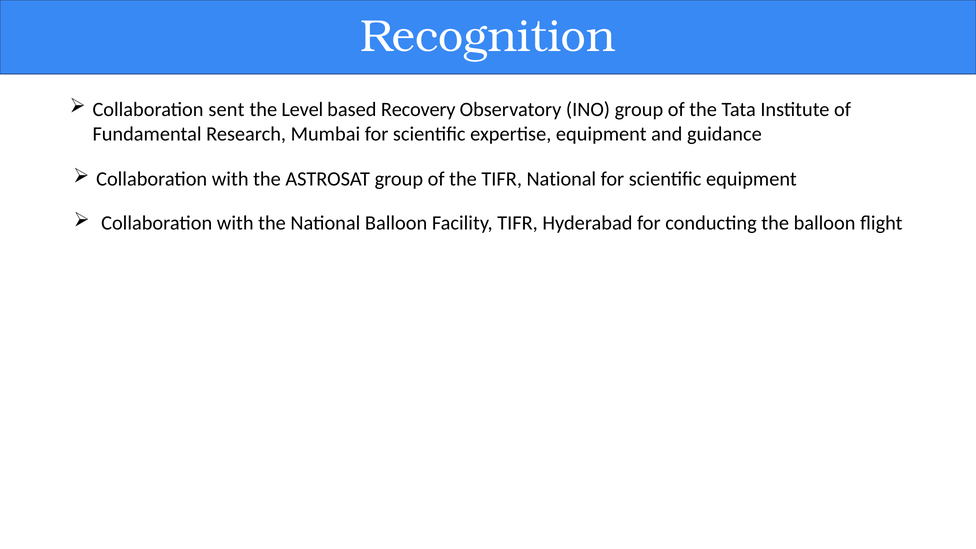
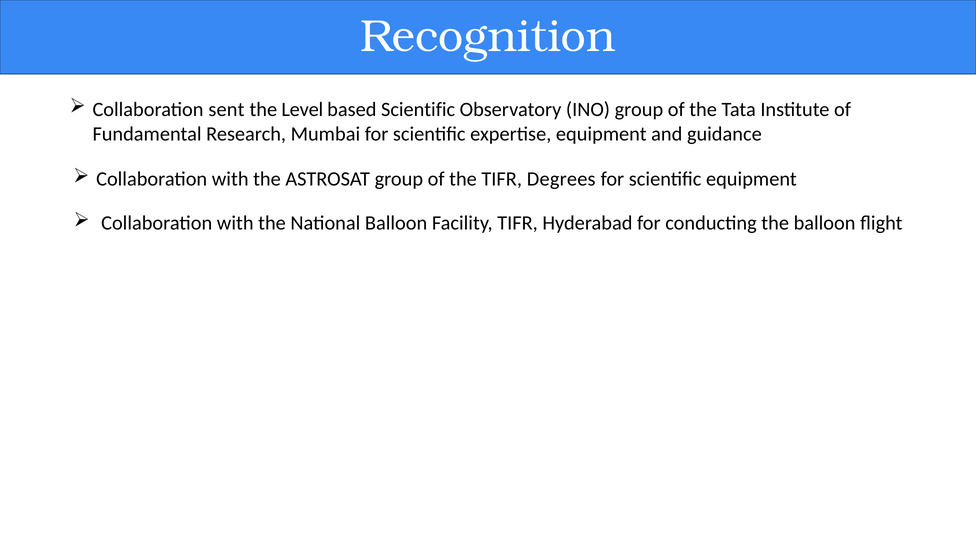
based Recovery: Recovery -> Scientific
TIFR National: National -> Degrees
